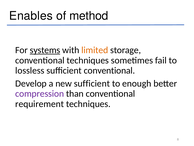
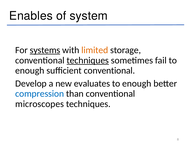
method: method -> system
techniques at (88, 60) underline: none -> present
lossless at (30, 70): lossless -> enough
new sufficient: sufficient -> evaluates
compression colour: purple -> blue
requirement: requirement -> microscopes
